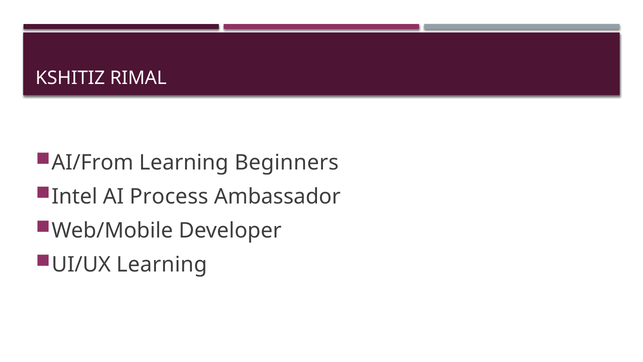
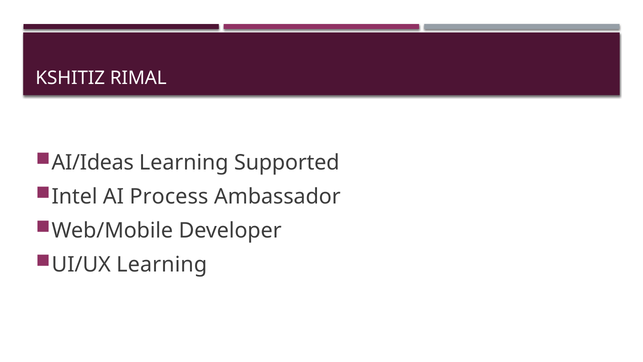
AI/From: AI/From -> AI/Ideas
Beginners: Beginners -> Supported
